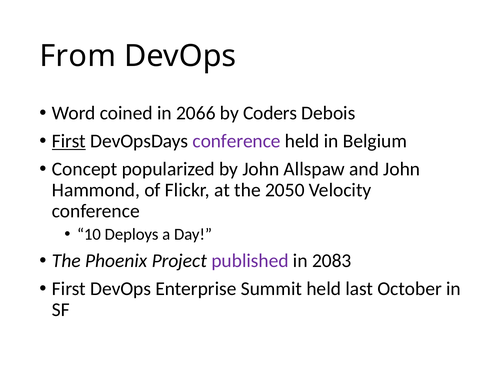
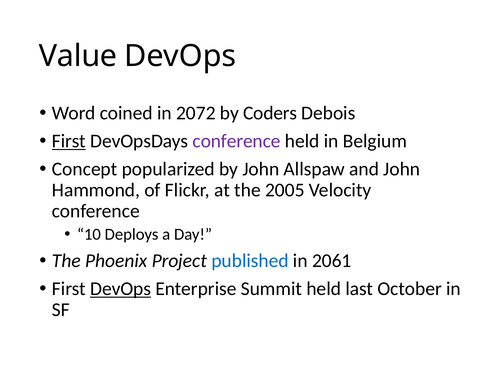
From: From -> Value
2066: 2066 -> 2072
2050: 2050 -> 2005
published colour: purple -> blue
2083: 2083 -> 2061
DevOps at (121, 289) underline: none -> present
